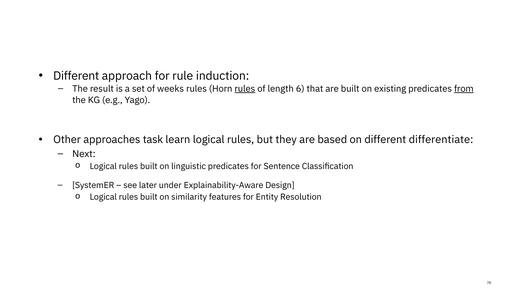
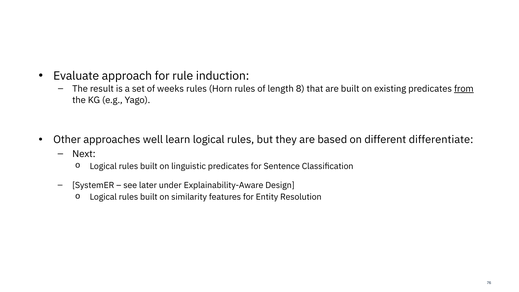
Different at (76, 76): Different -> Evaluate
rules at (245, 89) underline: present -> none
6: 6 -> 8
task: task -> well
